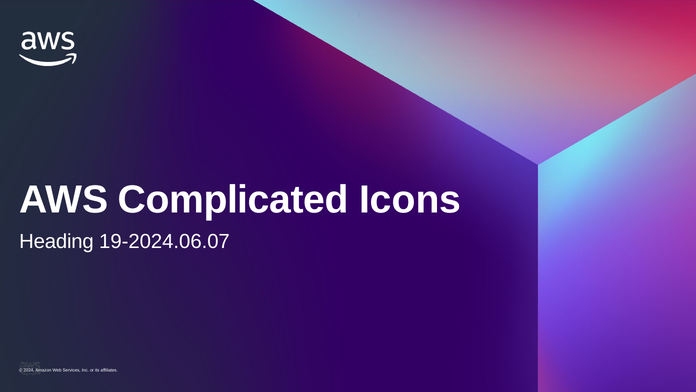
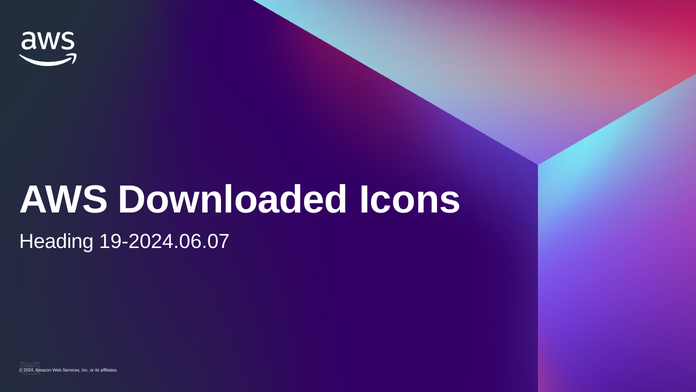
Complicated: Complicated -> Downloaded
